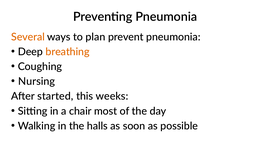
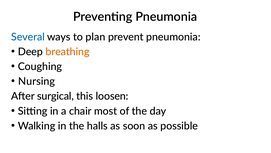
Several colour: orange -> blue
started: started -> surgical
weeks: weeks -> loosen
